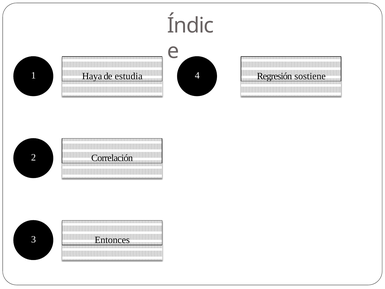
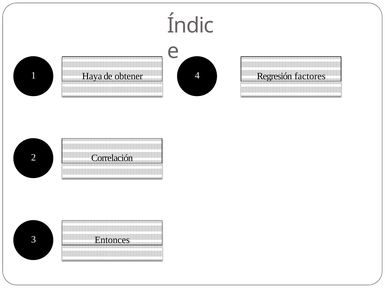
estudia: estudia -> obtener
sostiene: sostiene -> factores
